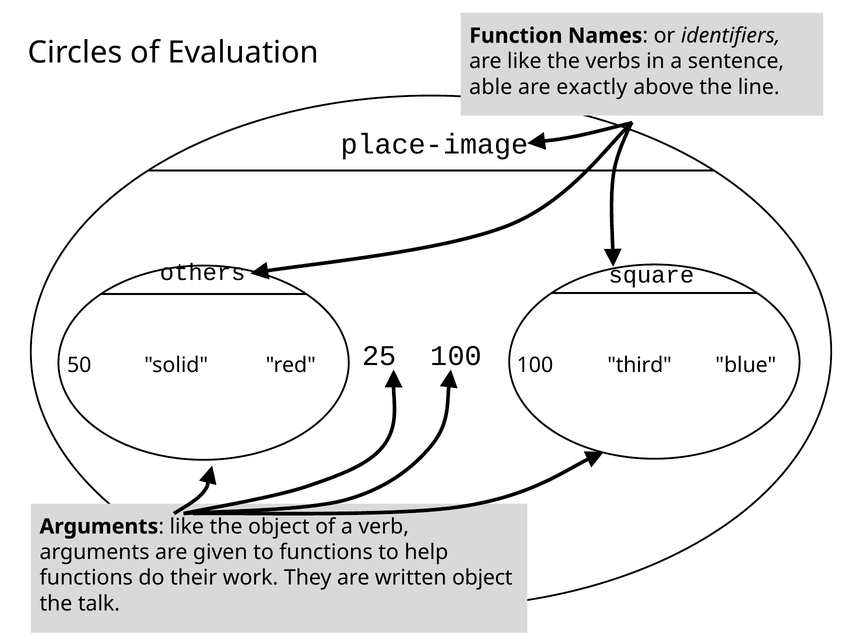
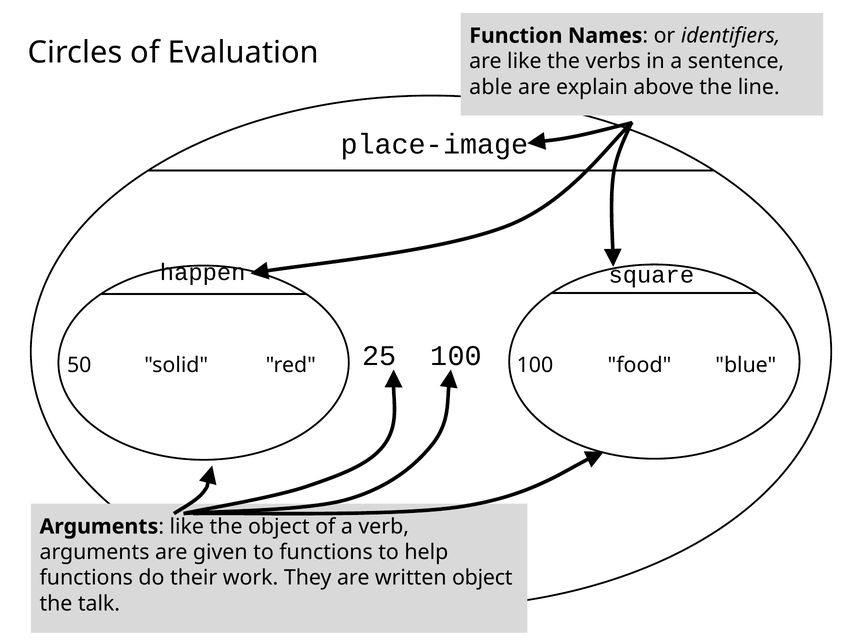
exactly: exactly -> explain
others: others -> happen
third: third -> food
